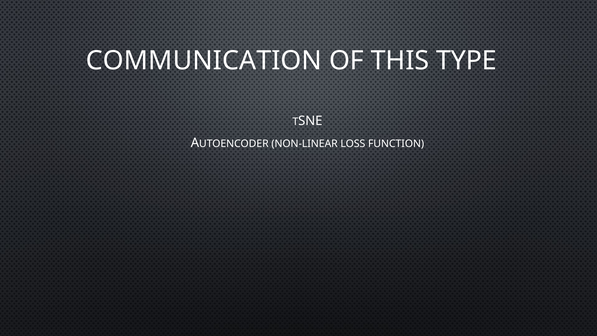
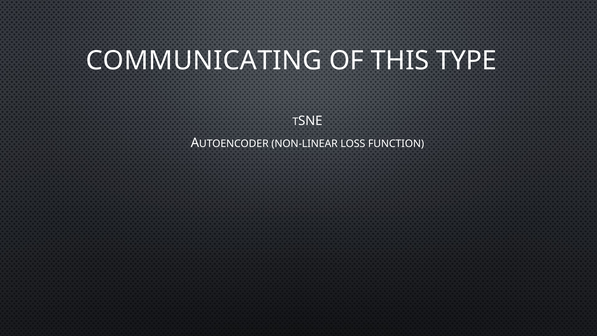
COMMUNICATION: COMMUNICATION -> COMMUNICATING
